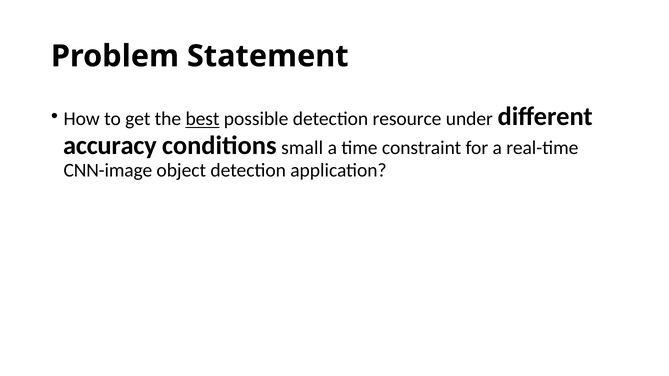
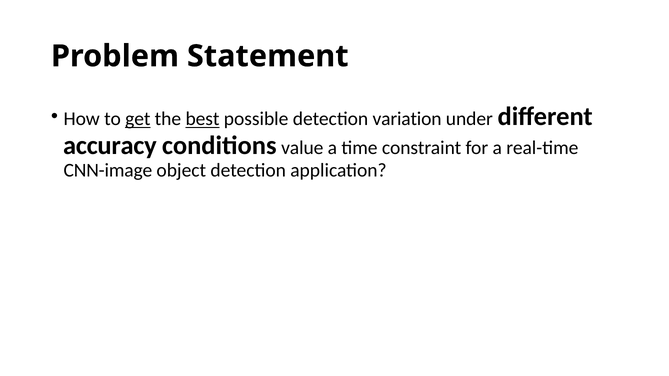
get underline: none -> present
resource: resource -> variation
small: small -> value
